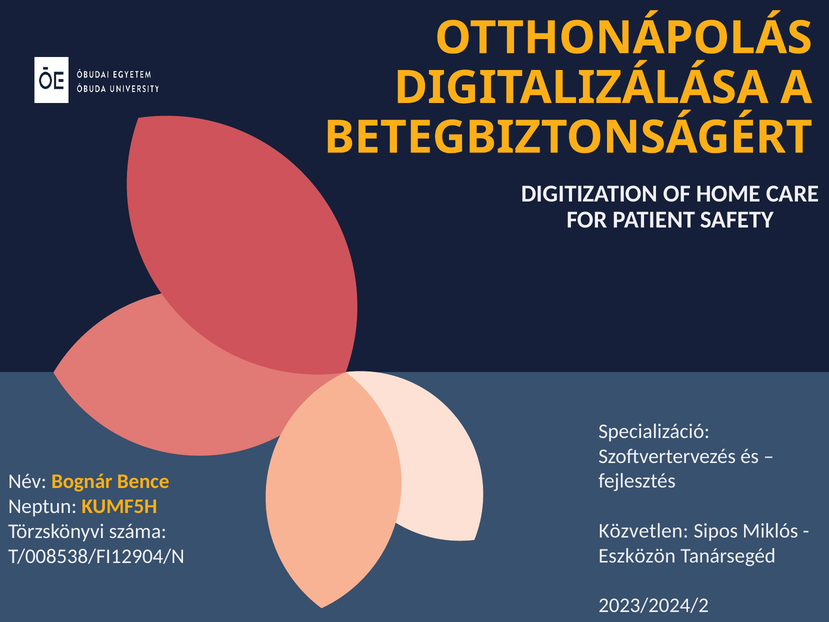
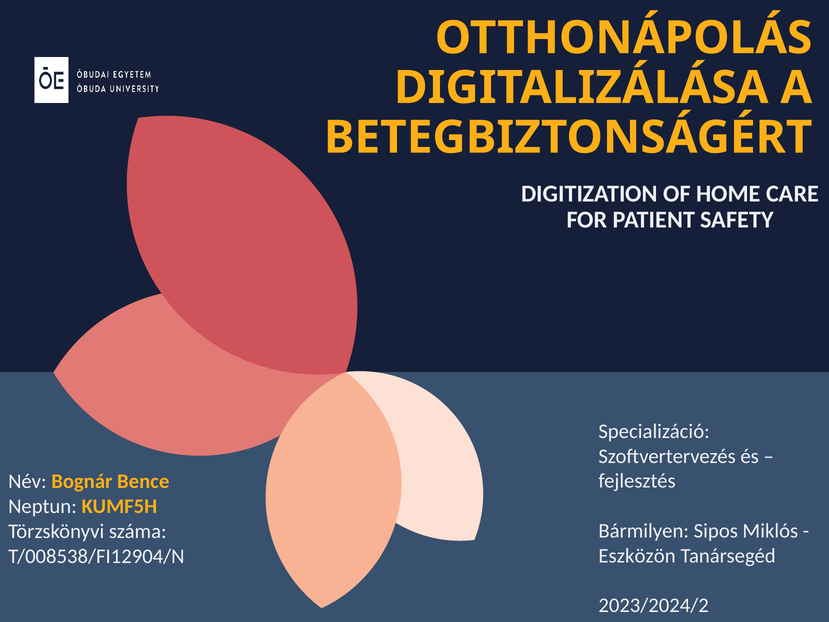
Közvetlen: Közvetlen -> Bármilyen
